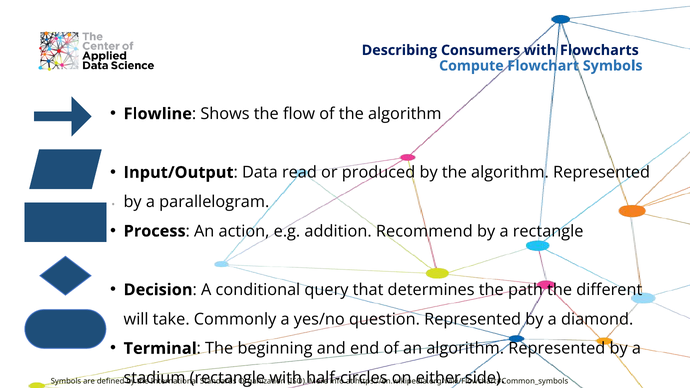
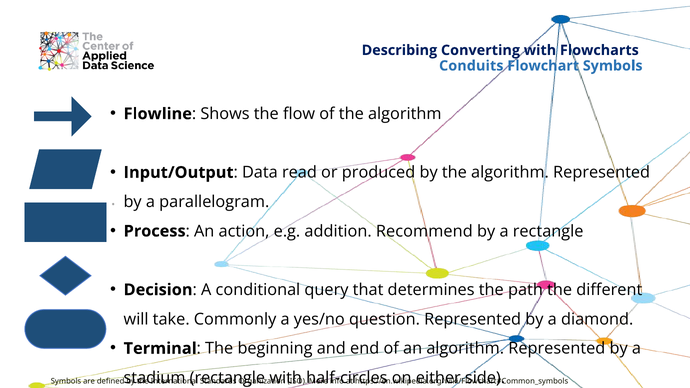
Consumers: Consumers -> Converting
Compute: Compute -> Conduits
